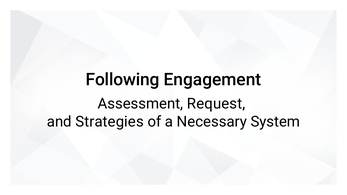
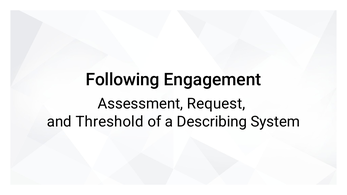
Strategies: Strategies -> Threshold
Necessary: Necessary -> Describing
